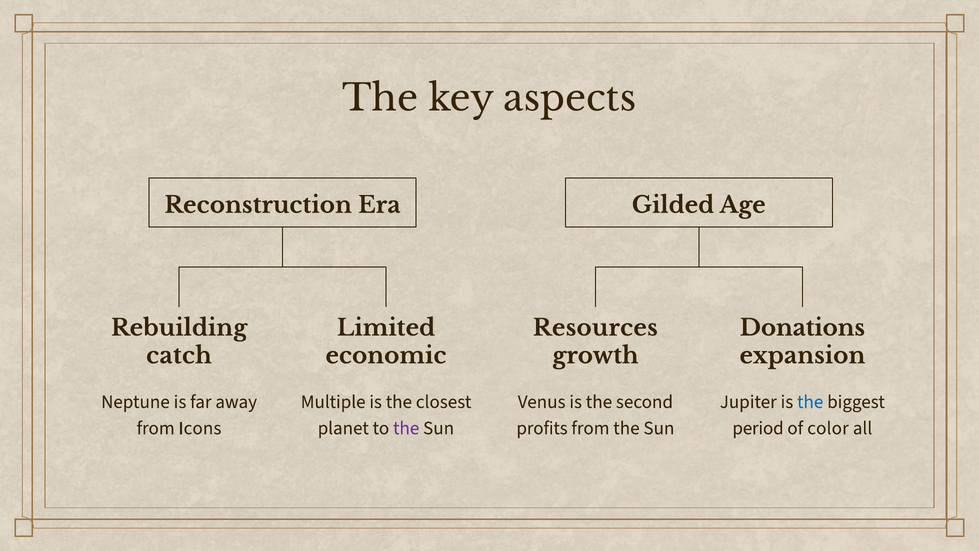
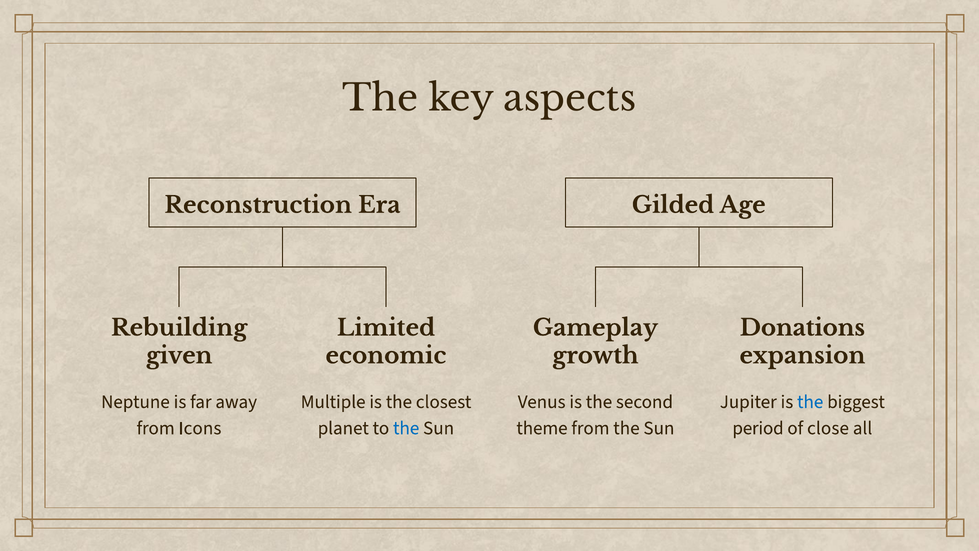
Resources: Resources -> Gameplay
catch: catch -> given
the at (406, 428) colour: purple -> blue
profits: profits -> theme
color: color -> close
